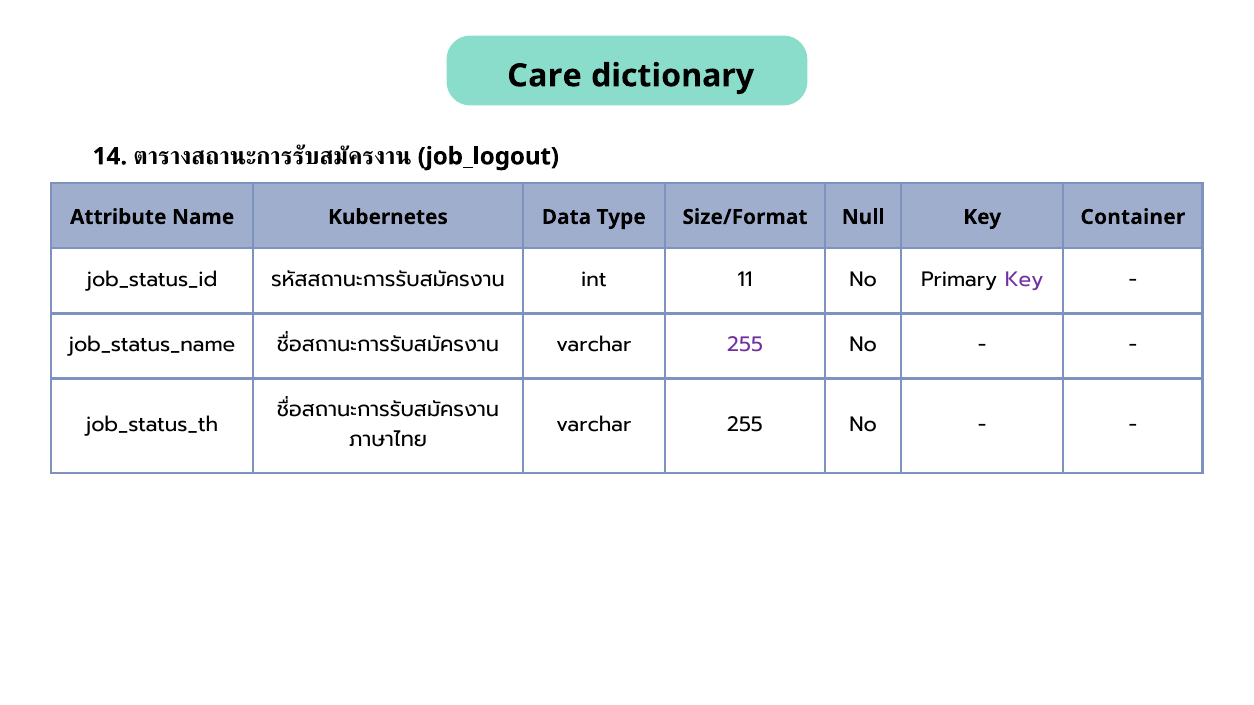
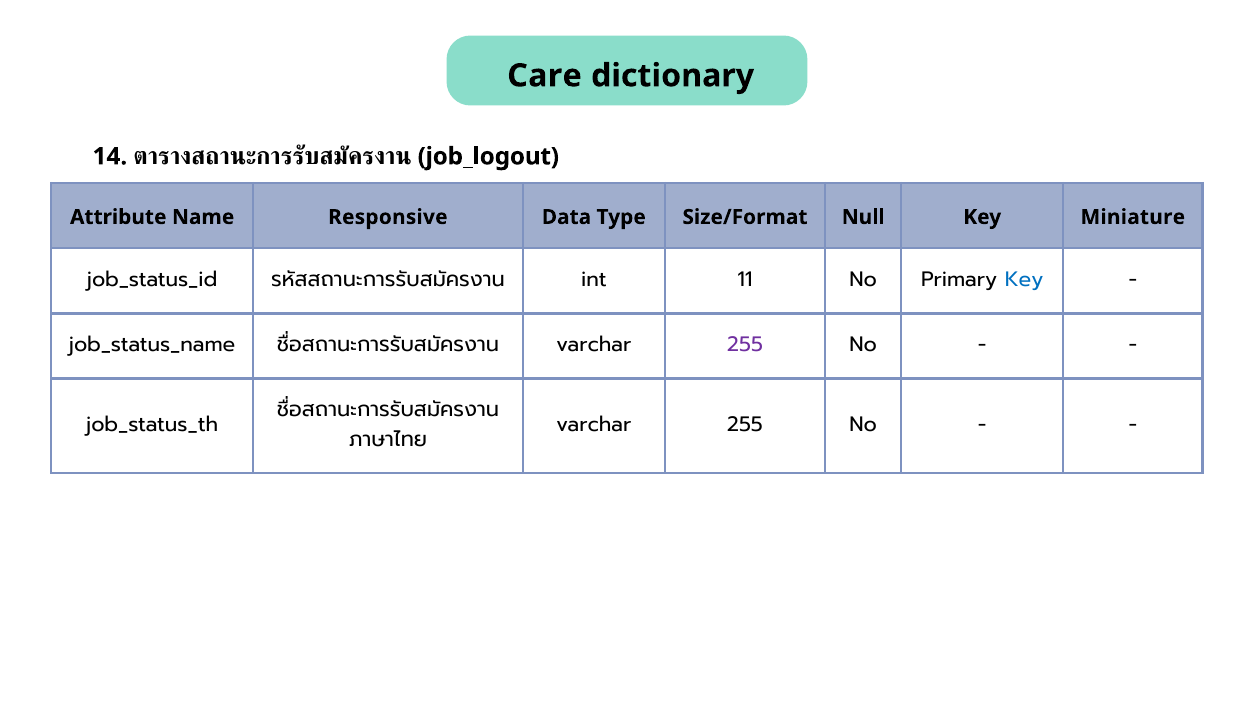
Kubernetes: Kubernetes -> Responsive
Container: Container -> Miniature
Key at (1024, 280) colour: purple -> blue
